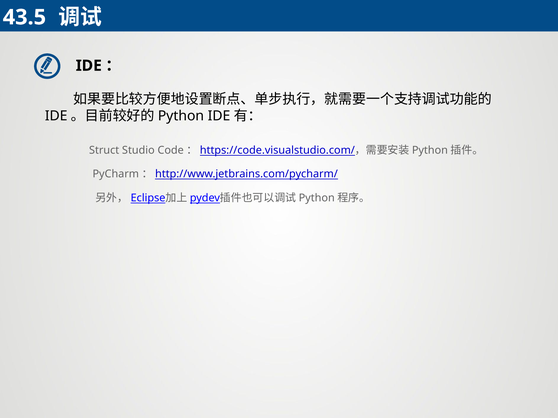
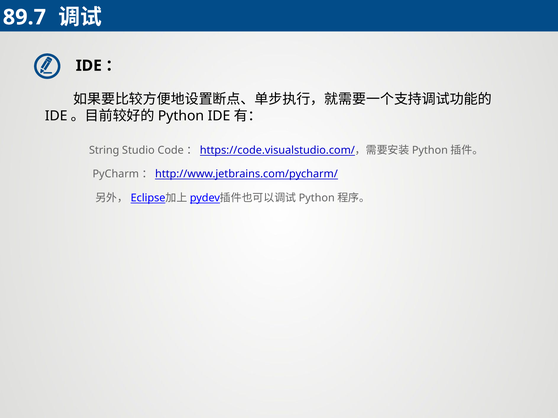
43.5: 43.5 -> 89.7
Struct: Struct -> String
